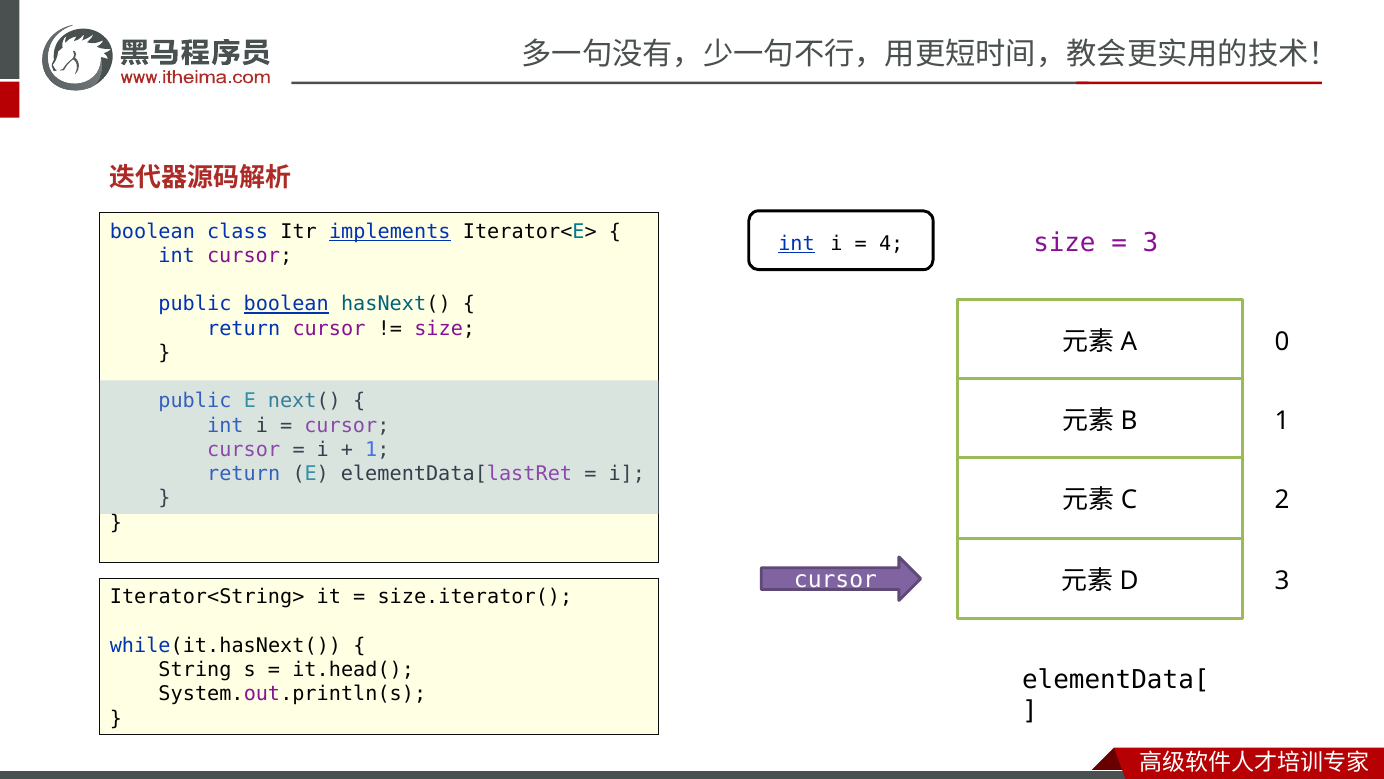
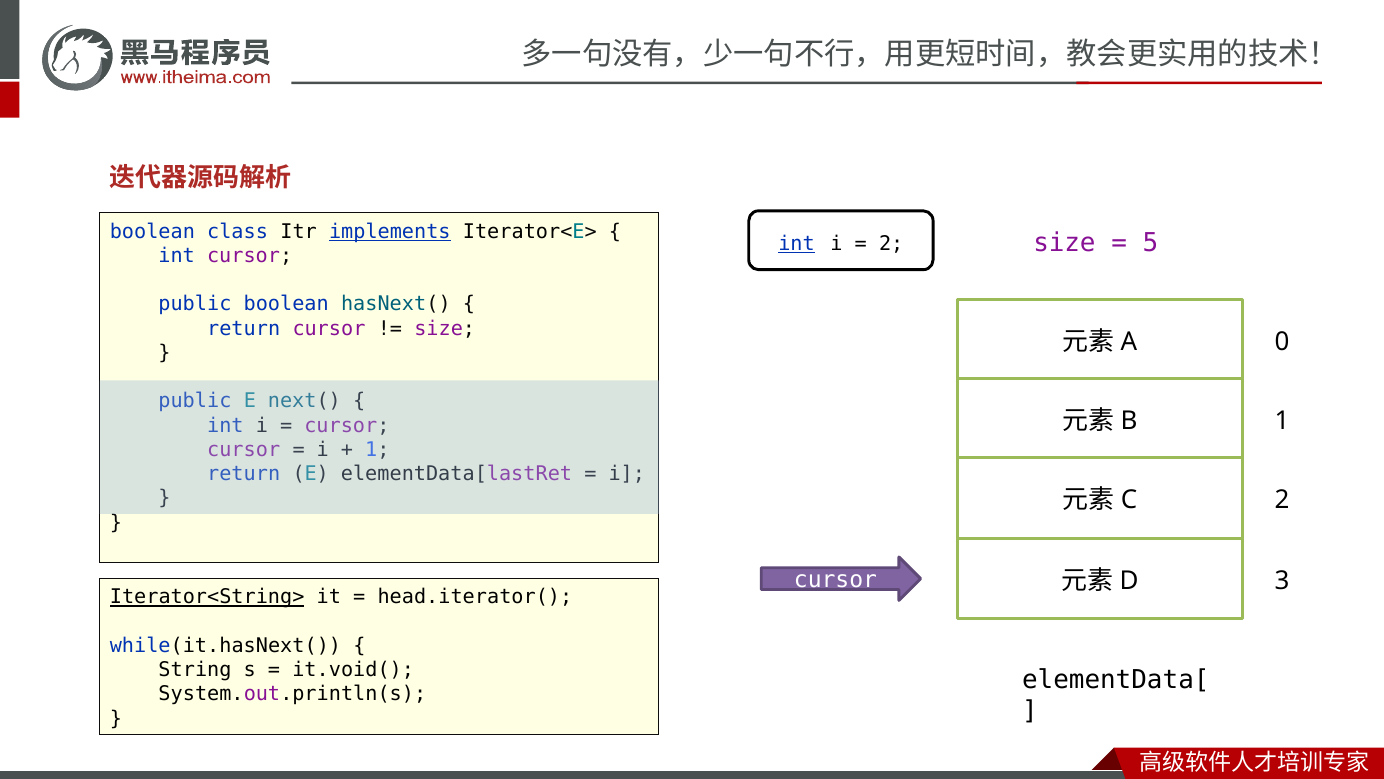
3 at (1150, 243): 3 -> 5
4 at (891, 244): 4 -> 2
boolean at (286, 304) underline: present -> none
Iterator<String> underline: none -> present
size.iterator(: size.iterator( -> head.iterator(
it.head(: it.head( -> it.void(
